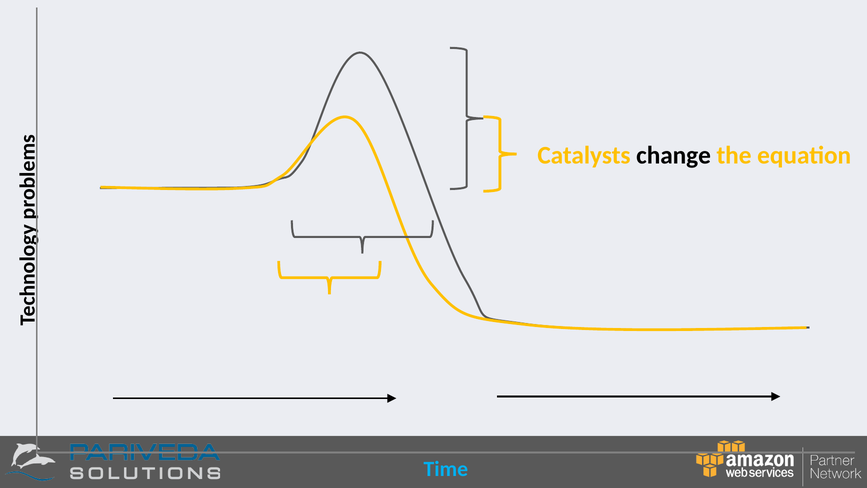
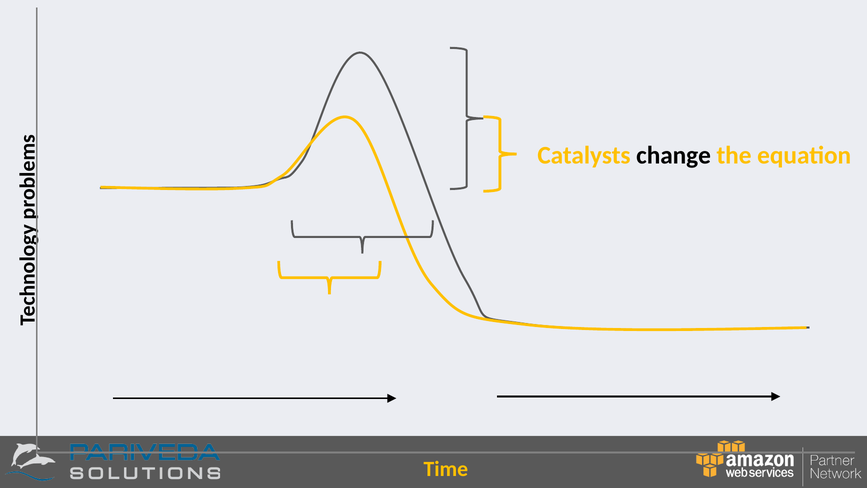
Time colour: light blue -> yellow
